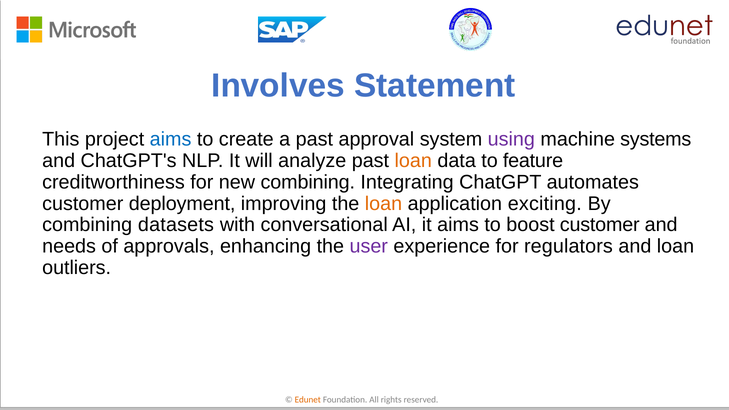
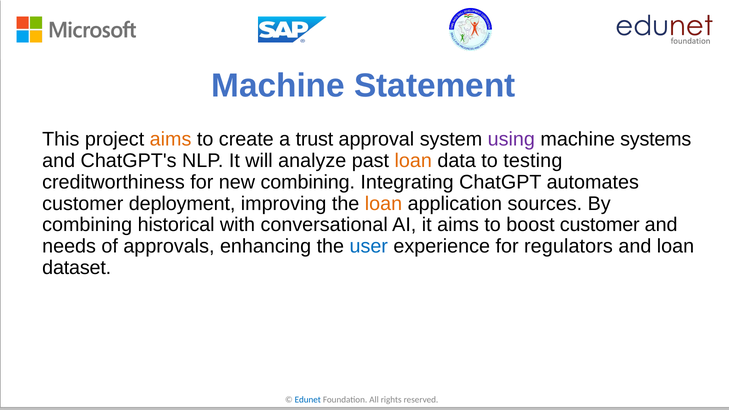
Involves at (278, 86): Involves -> Machine
aims at (171, 139) colour: blue -> orange
a past: past -> trust
feature: feature -> testing
exciting: exciting -> sources
datasets: datasets -> historical
user colour: purple -> blue
outliers: outliers -> dataset
Edunet colour: orange -> blue
